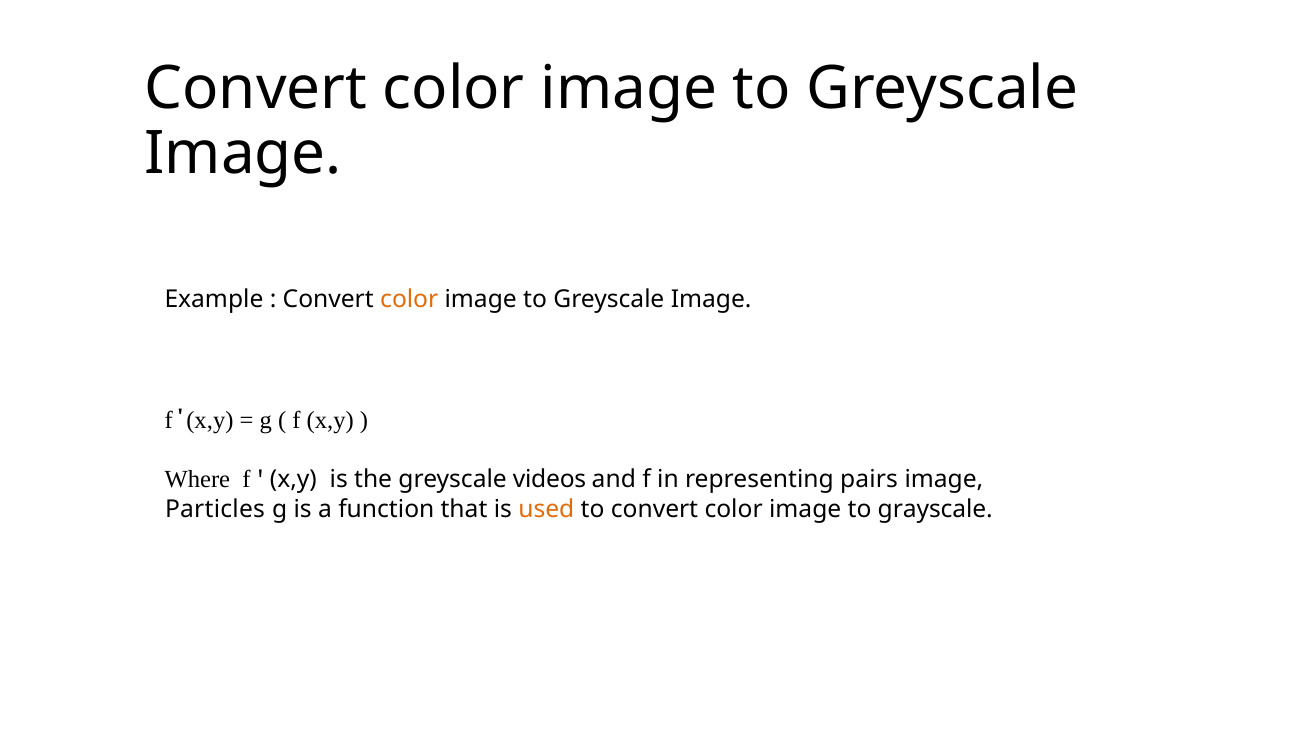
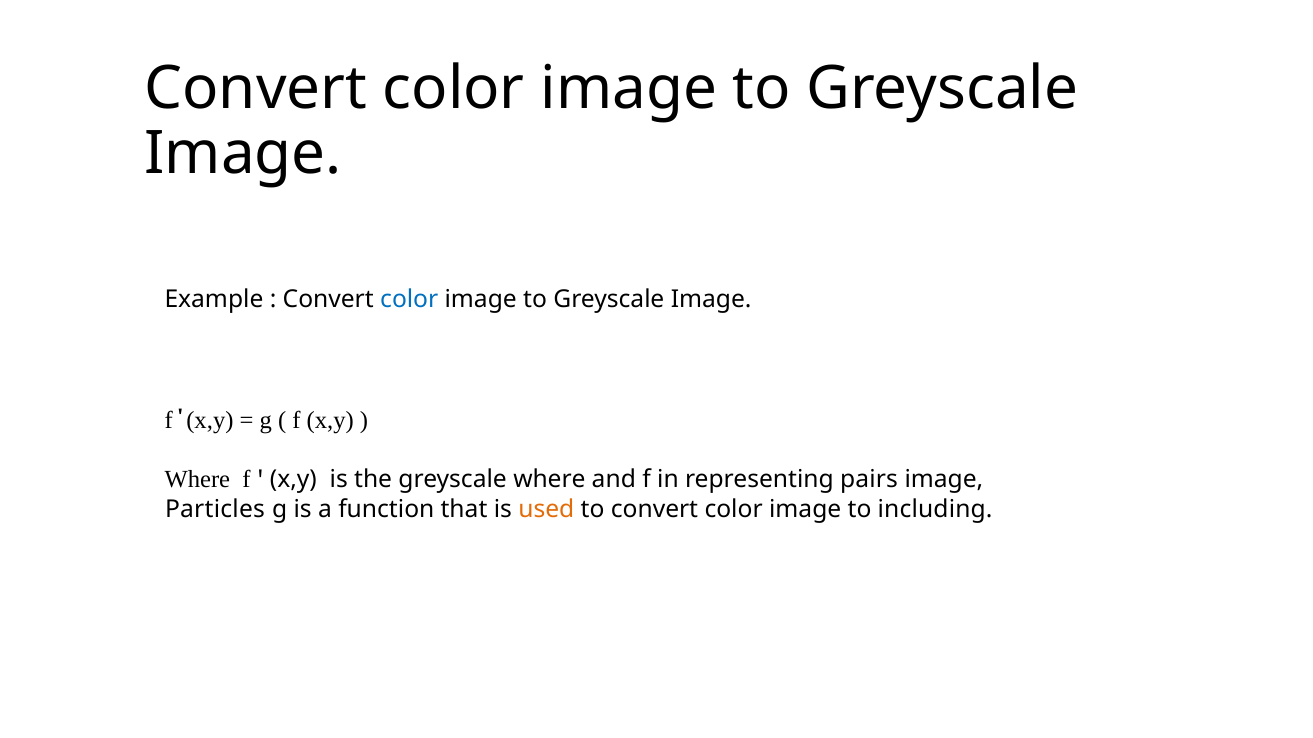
color at (409, 299) colour: orange -> blue
greyscale videos: videos -> where
grayscale: grayscale -> including
